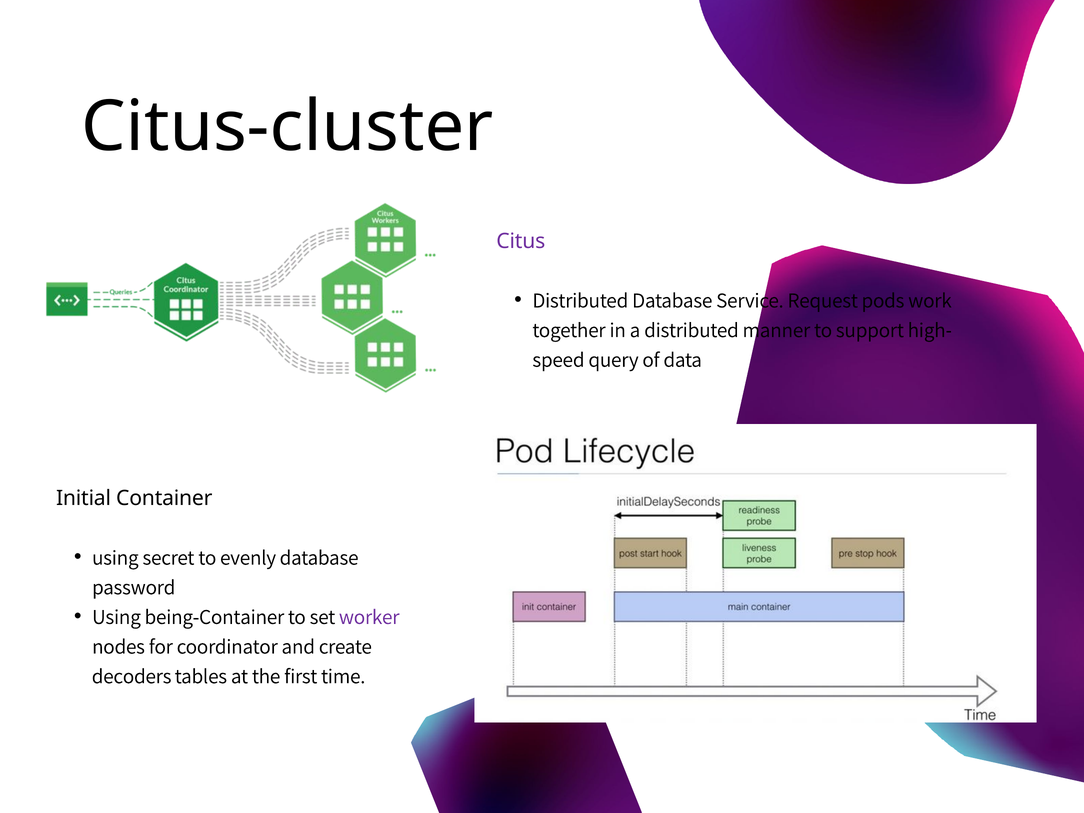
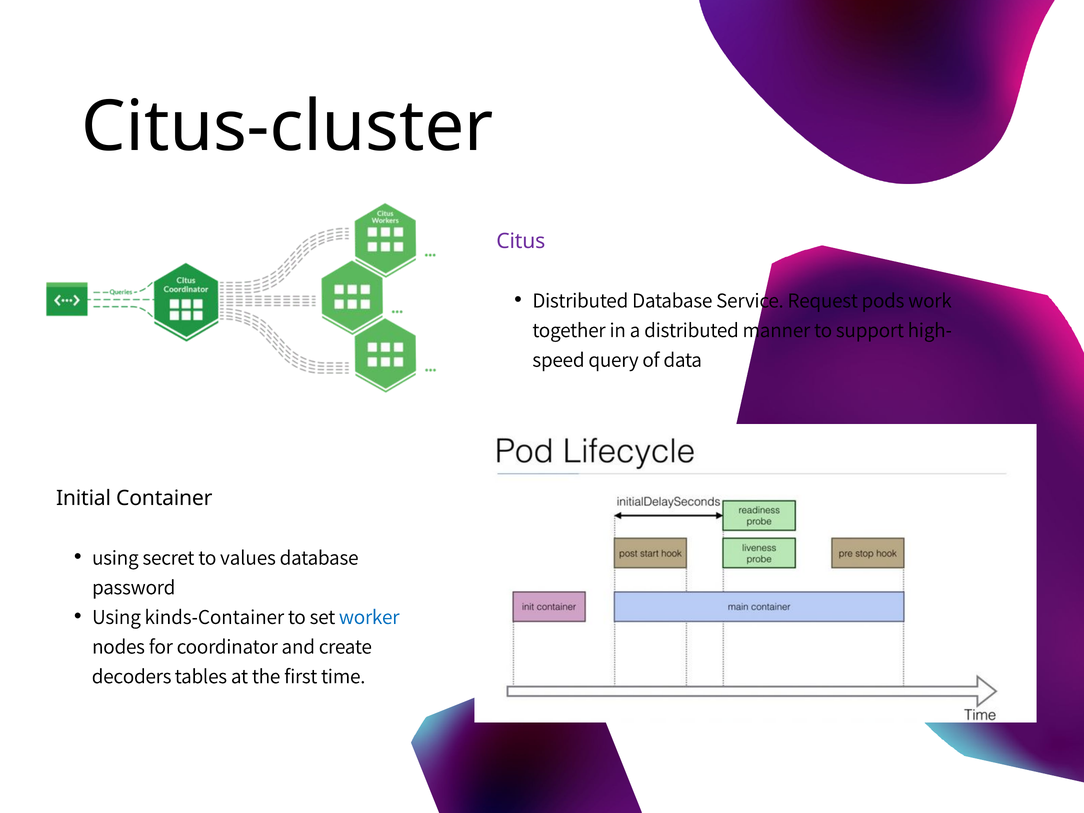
evenly: evenly -> values
being-Container: being-Container -> kinds-Container
worker colour: purple -> blue
